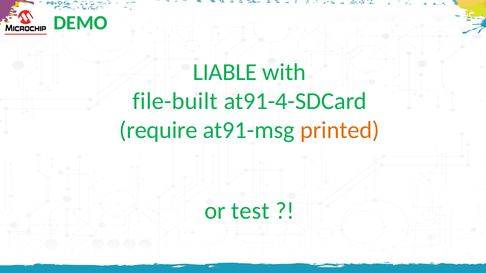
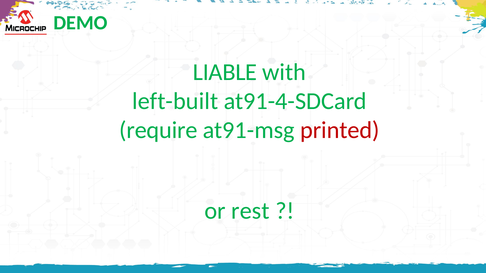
file-built: file-built -> left-built
printed colour: orange -> red
test: test -> rest
